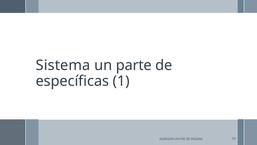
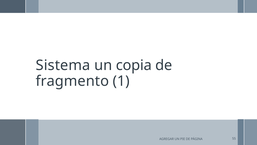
parte: parte -> copia
específicas: específicas -> fragmento
